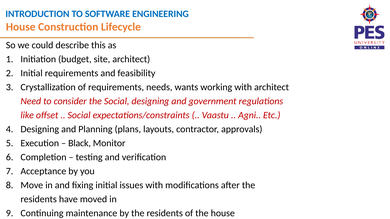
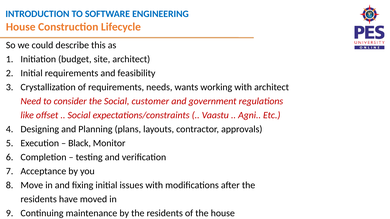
Social designing: designing -> customer
